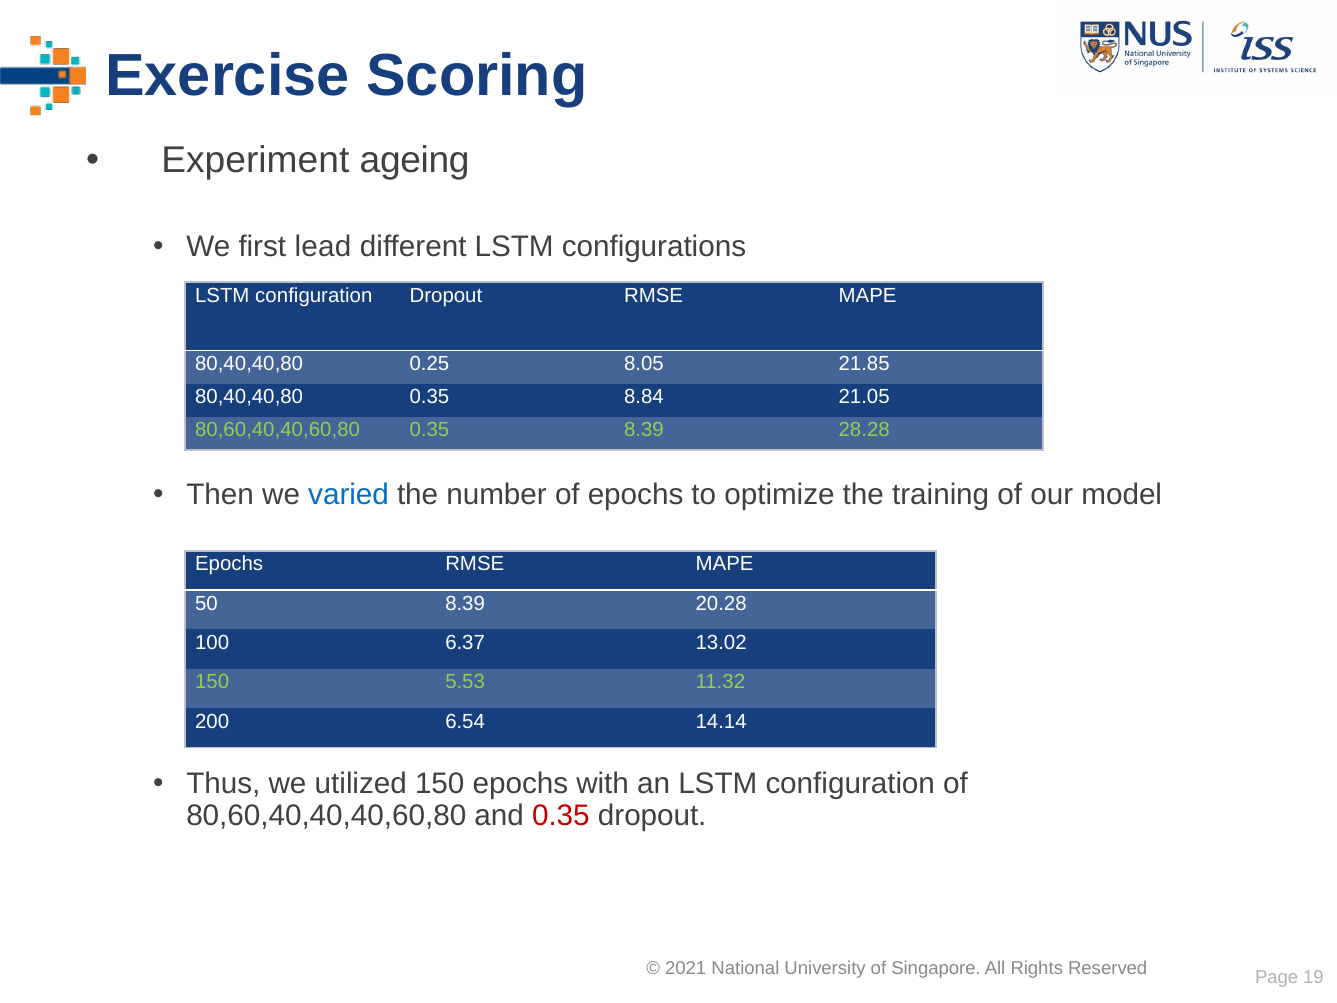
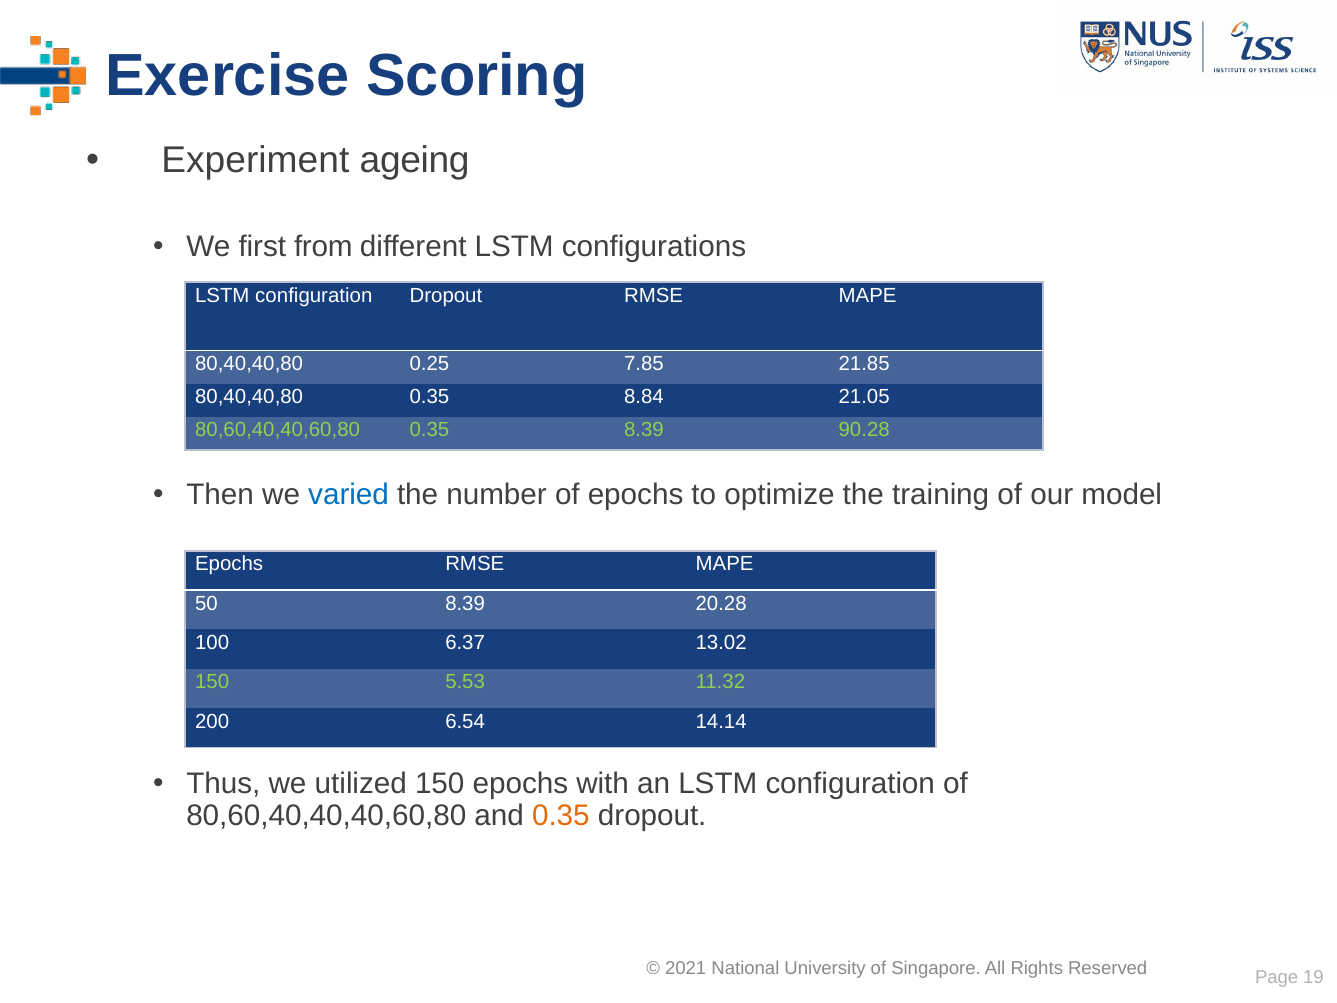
lead: lead -> from
8.05: 8.05 -> 7.85
28.28: 28.28 -> 90.28
0.35 at (561, 816) colour: red -> orange
